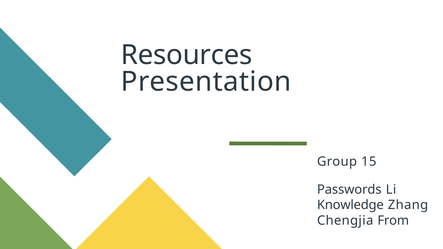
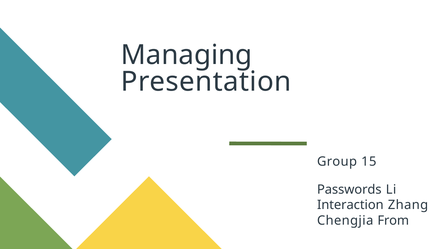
Resources: Resources -> Managing
Knowledge: Knowledge -> Interaction
